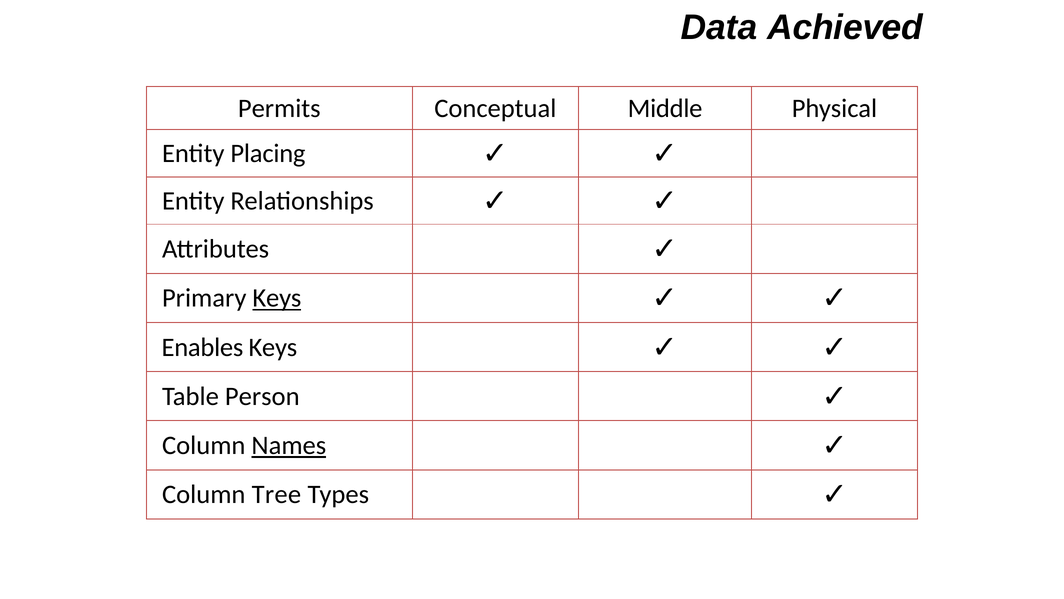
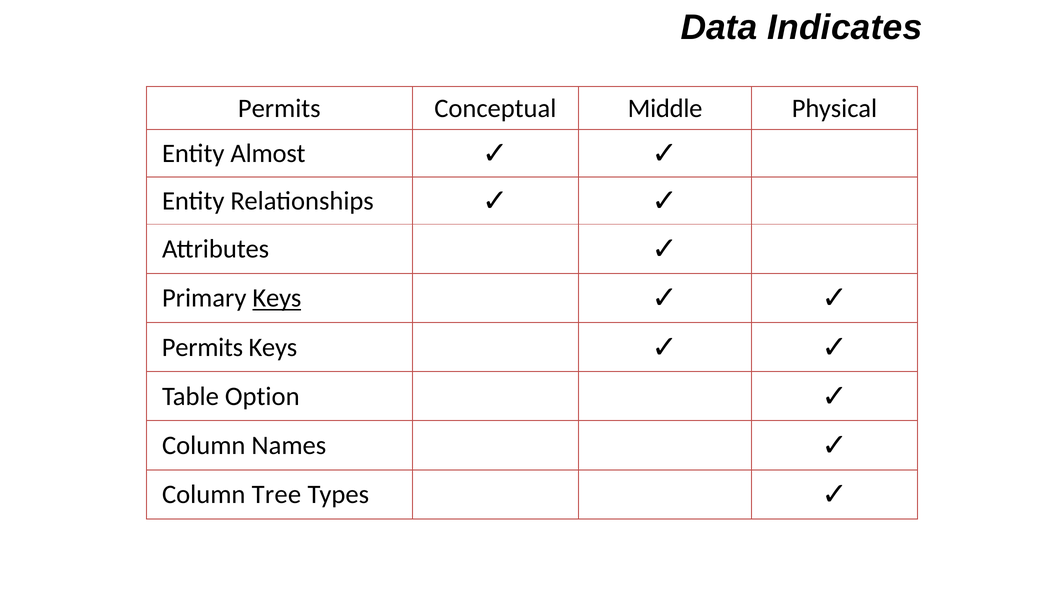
Achieved: Achieved -> Indicates
Placing: Placing -> Almost
Enables at (202, 347): Enables -> Permits
Person: Person -> Option
Names underline: present -> none
